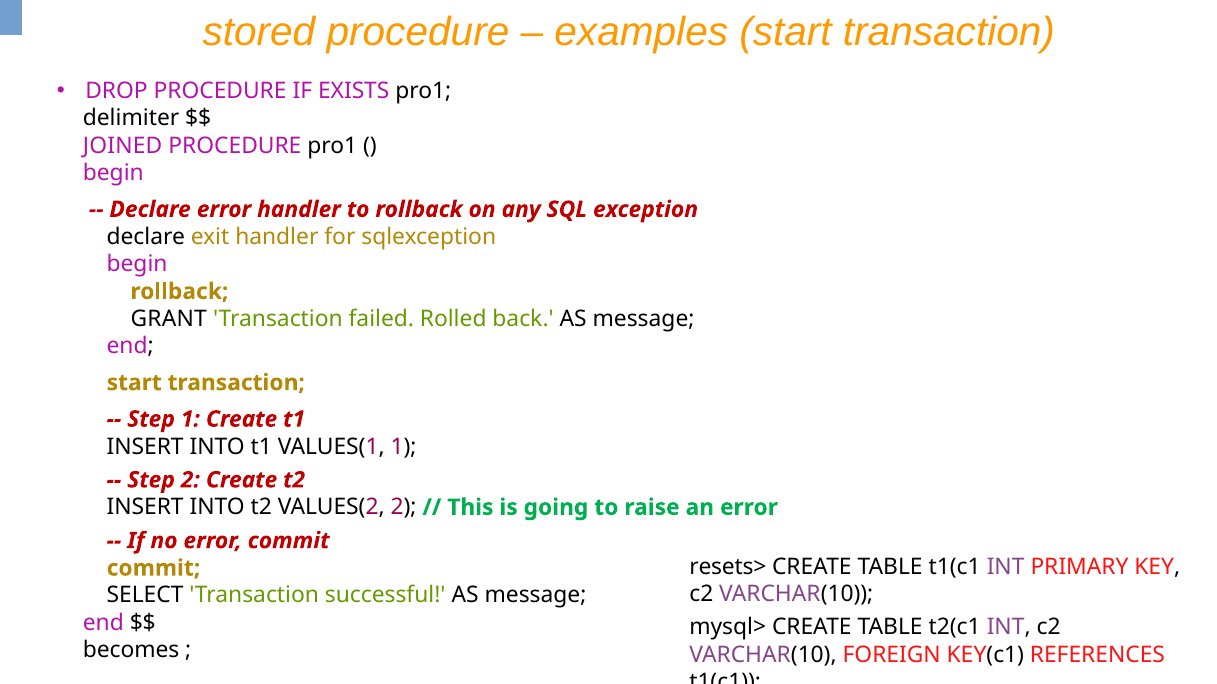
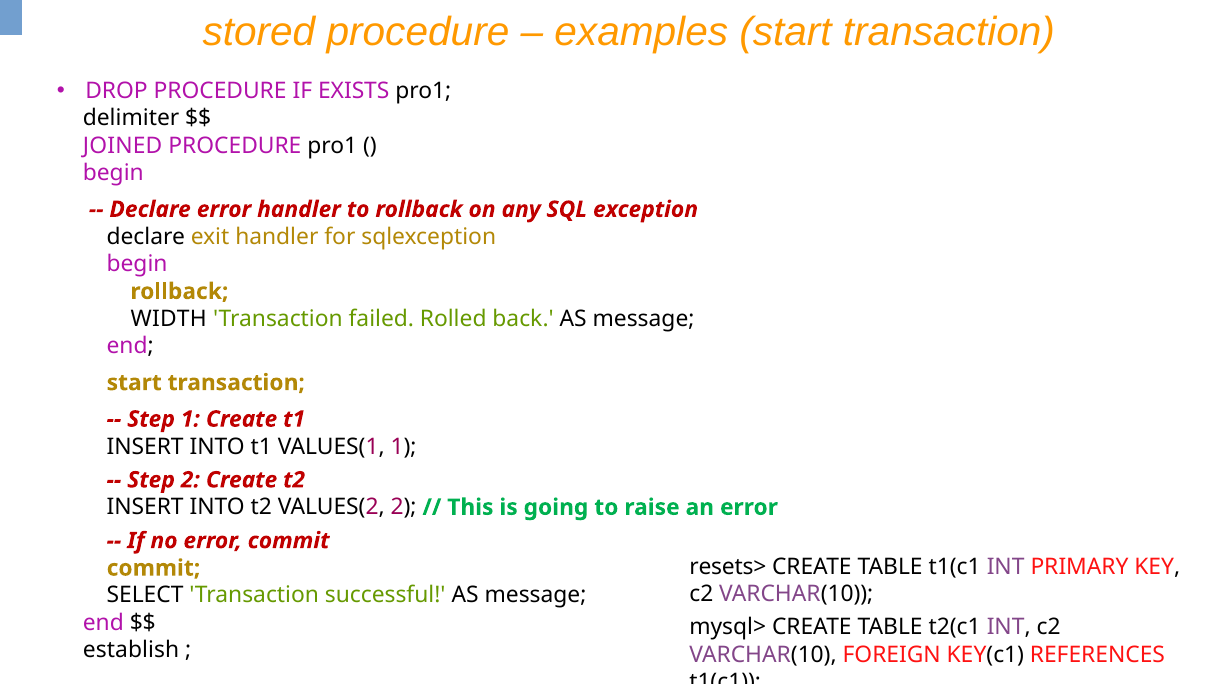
GRANT: GRANT -> WIDTH
becomes: becomes -> establish
